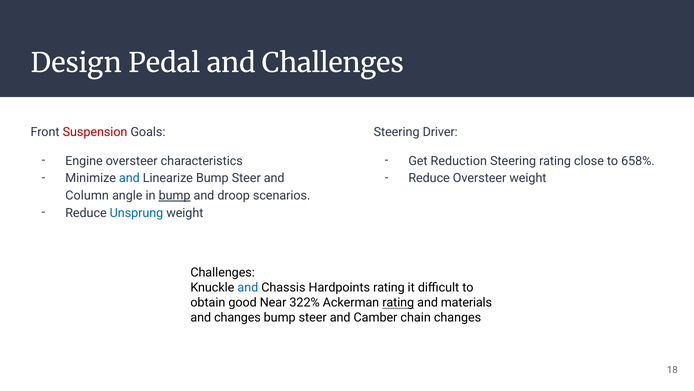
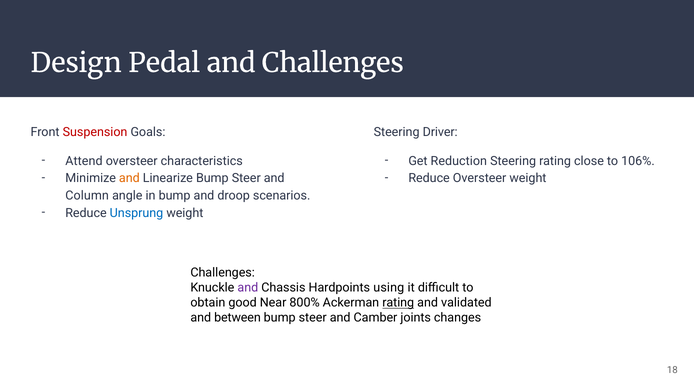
Engine: Engine -> Attend
658%: 658% -> 106%
and at (129, 178) colour: blue -> orange
bump at (175, 195) underline: present -> none
and at (248, 287) colour: blue -> purple
Hardpoints rating: rating -> using
322%: 322% -> 800%
materials: materials -> validated
and changes: changes -> between
chain: chain -> joints
